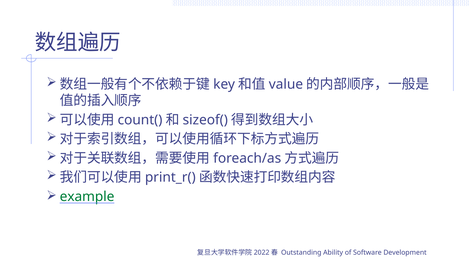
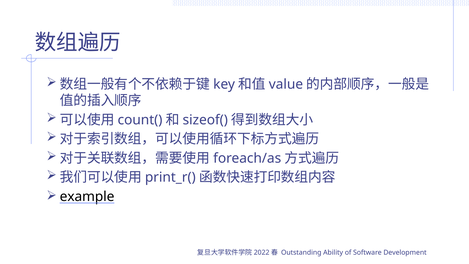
example colour: green -> black
